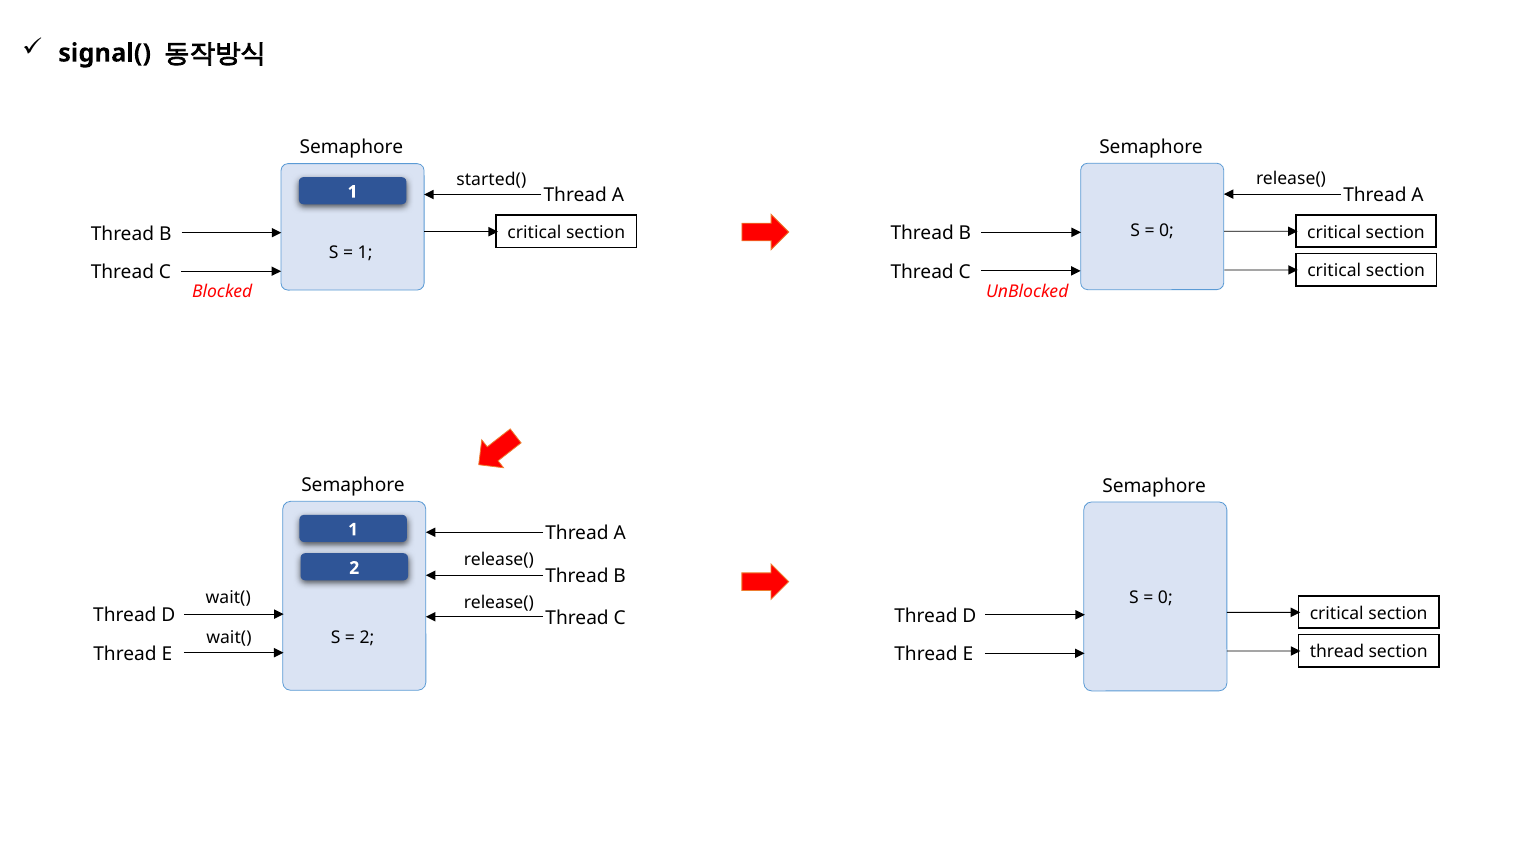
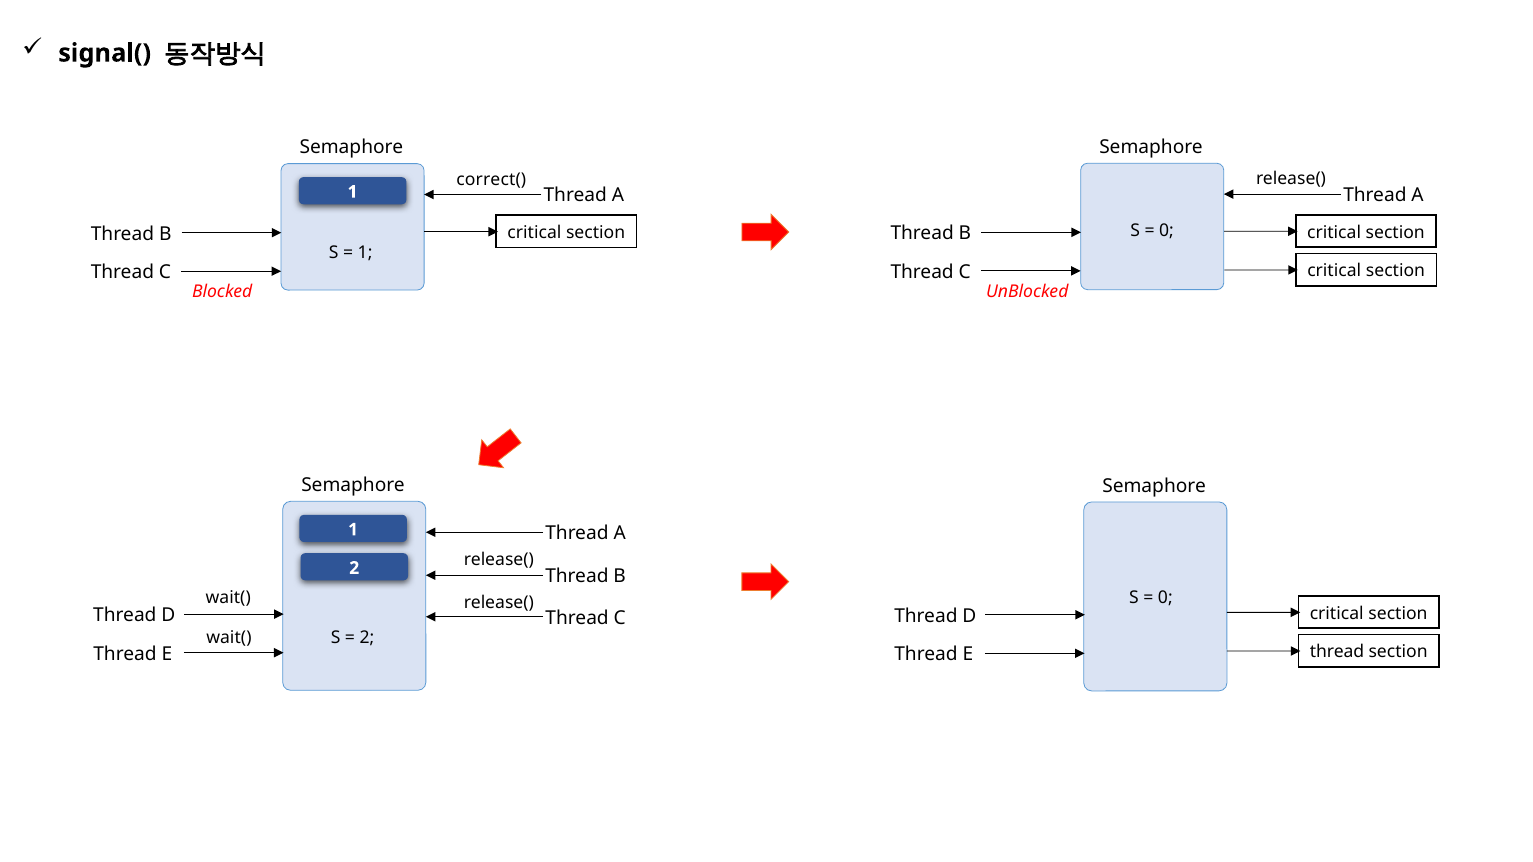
started(: started( -> correct(
